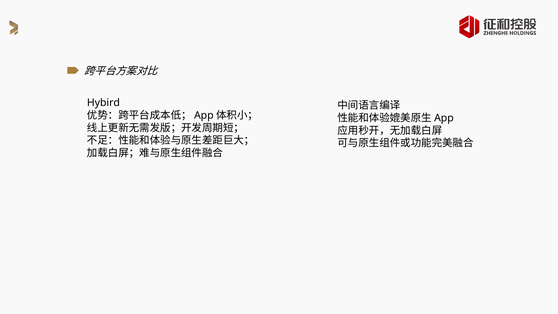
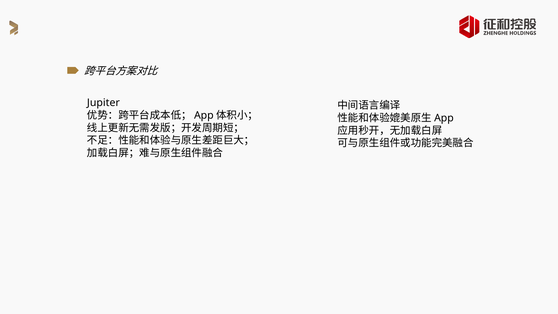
Hybird: Hybird -> Jupiter
